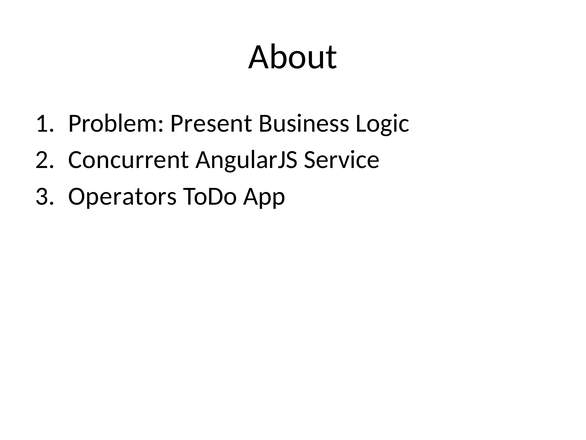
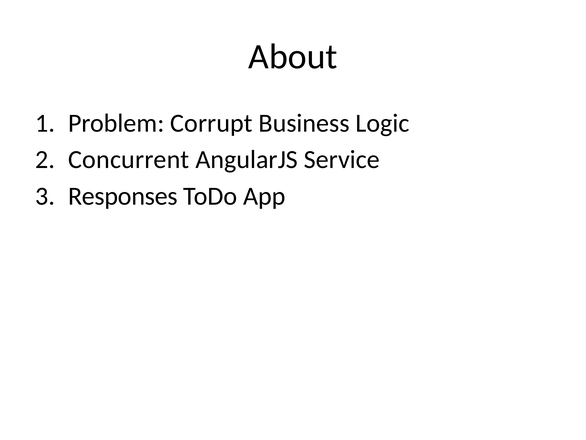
Present: Present -> Corrupt
Operators: Operators -> Responses
